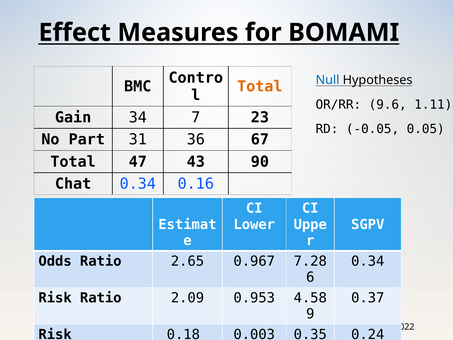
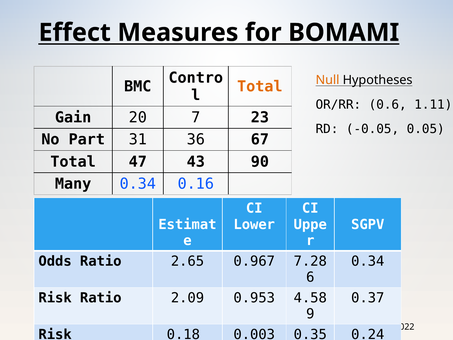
Null colour: blue -> orange
9.6: 9.6 -> 0.6
34: 34 -> 20
Chat: Chat -> Many
